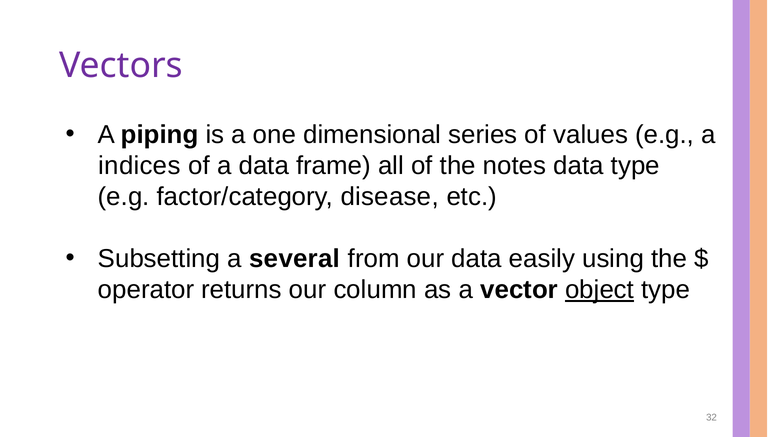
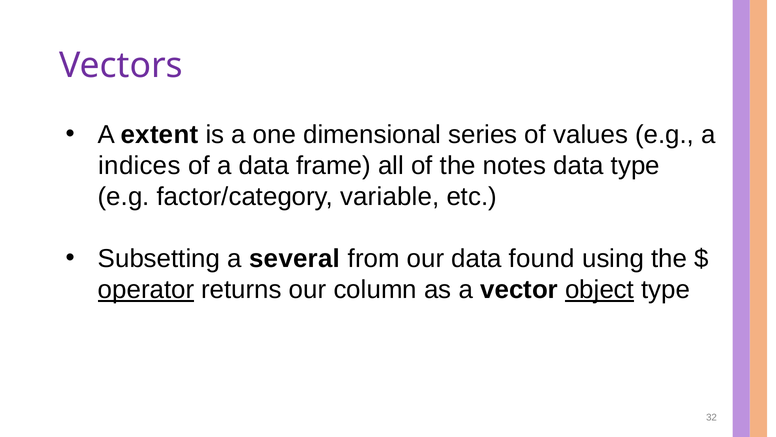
piping: piping -> extent
disease: disease -> variable
easily: easily -> found
operator underline: none -> present
